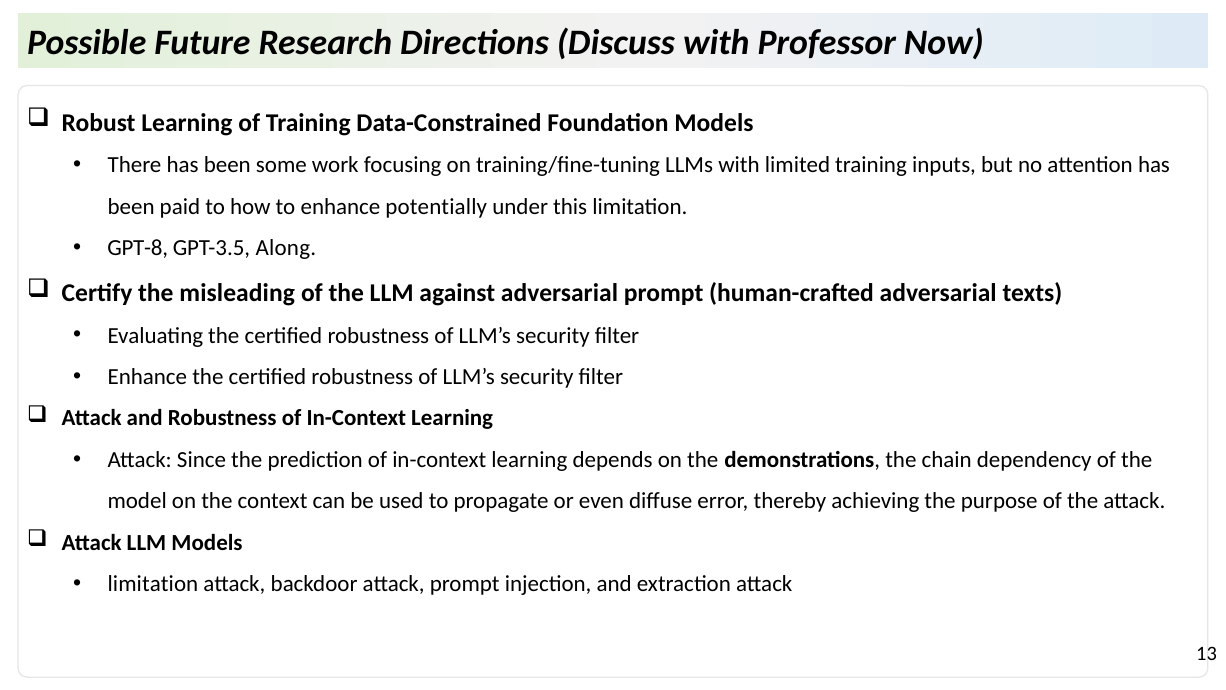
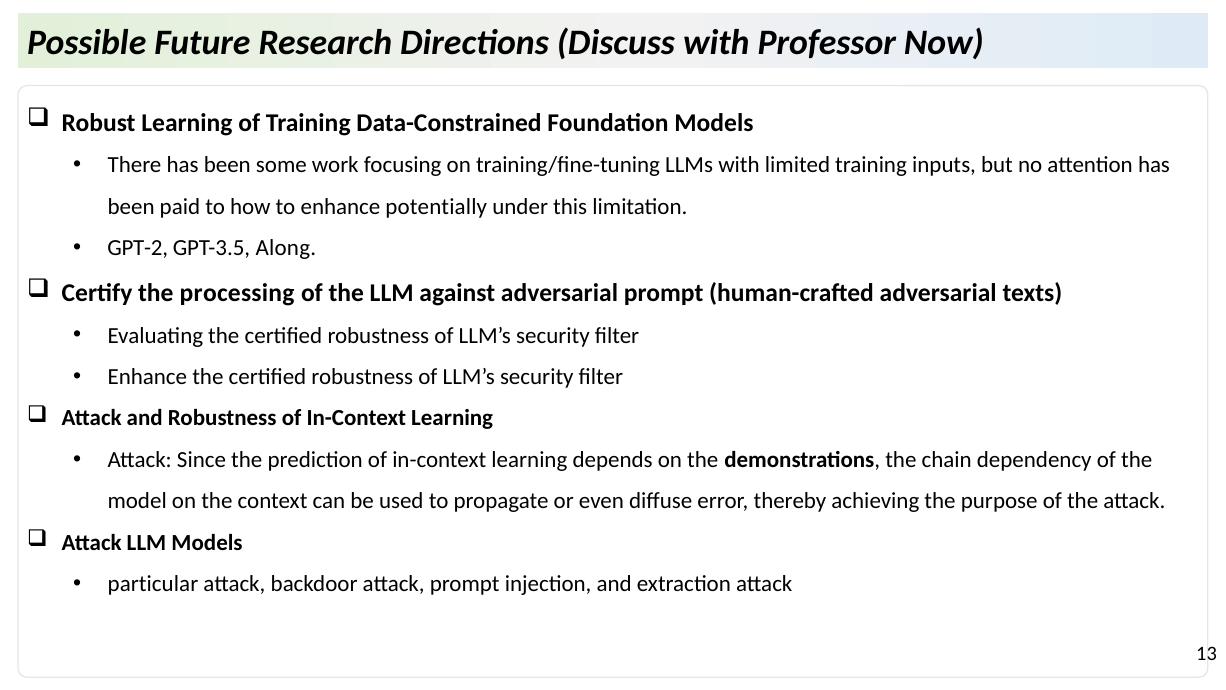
GPT-8: GPT-8 -> GPT-2
misleading: misleading -> processing
limitation at (153, 584): limitation -> particular
